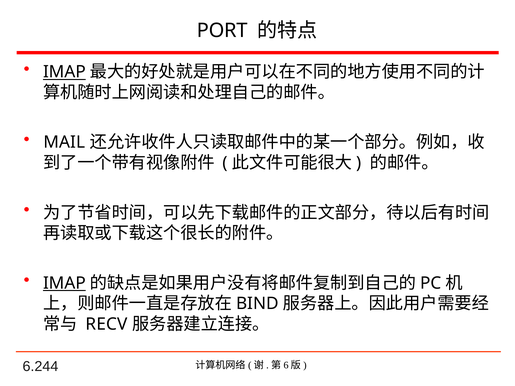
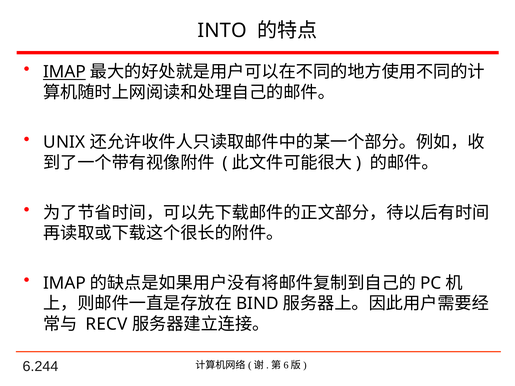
PORT: PORT -> INTO
MAIL: MAIL -> UNIX
IMAP at (64, 283) underline: present -> none
